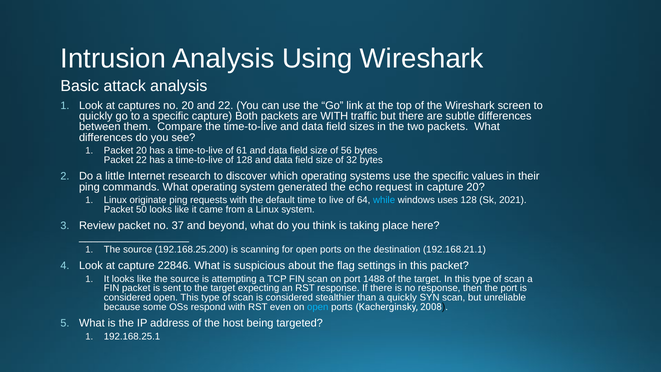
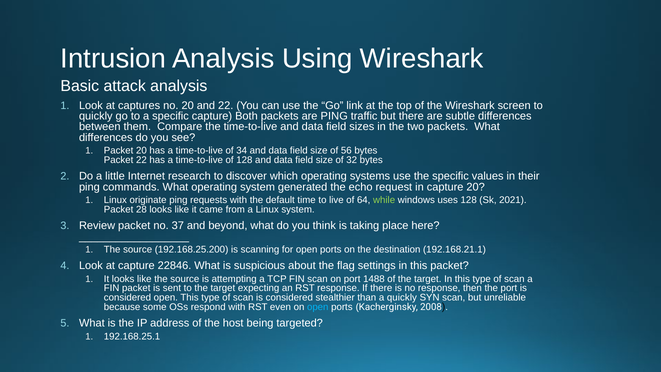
are WITH: WITH -> PING
61: 61 -> 34
while colour: light blue -> light green
50: 50 -> 28
